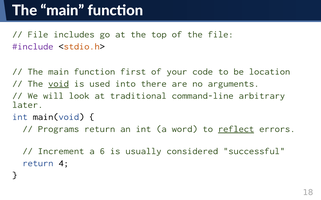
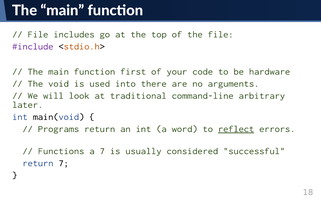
location: location -> hardware
void underline: present -> none
Increment: Increment -> Functions
a 6: 6 -> 7
return 4: 4 -> 7
